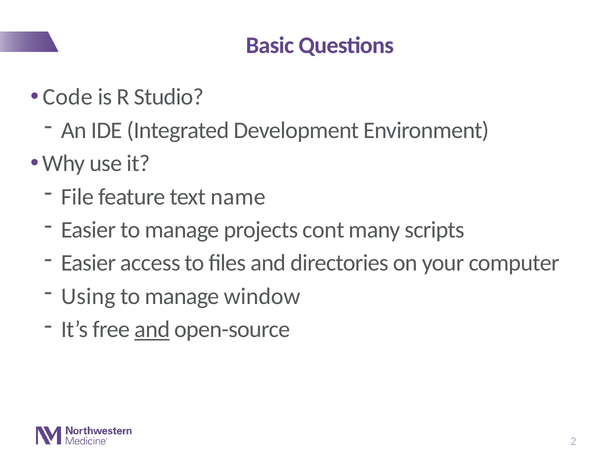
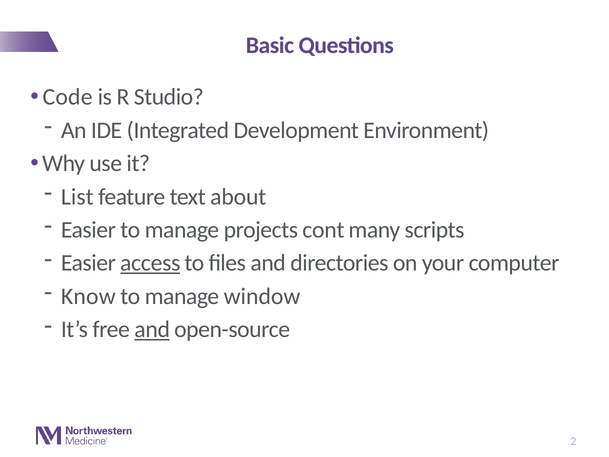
File: File -> List
name: name -> about
access underline: none -> present
Using: Using -> Know
